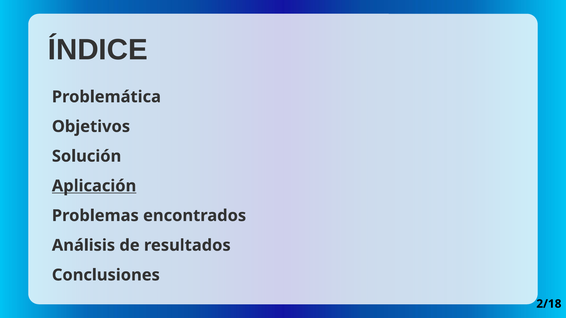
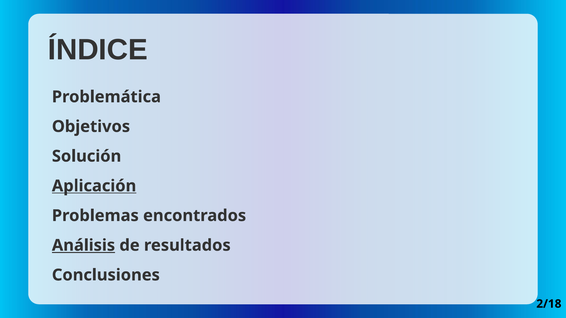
Análisis underline: none -> present
